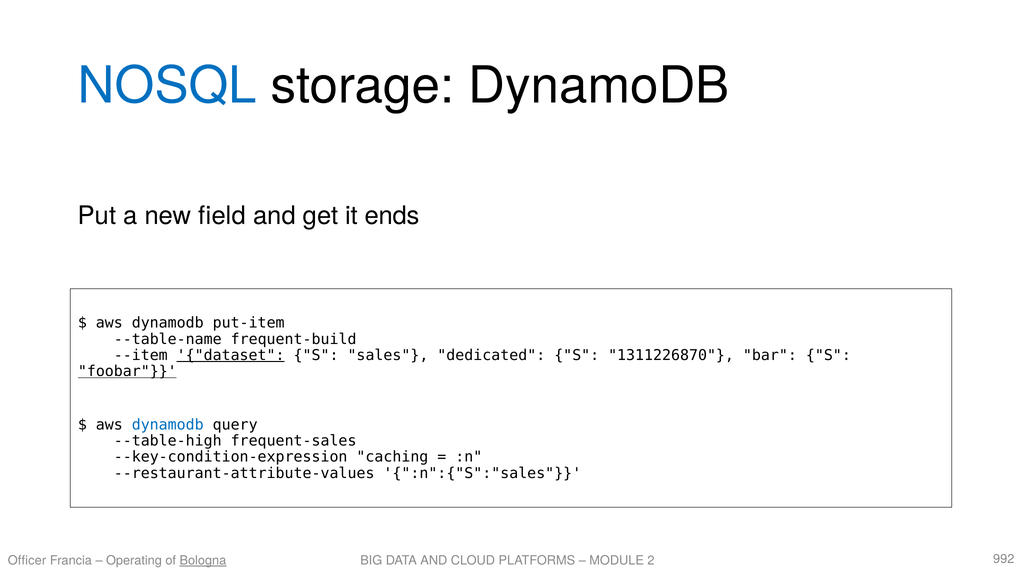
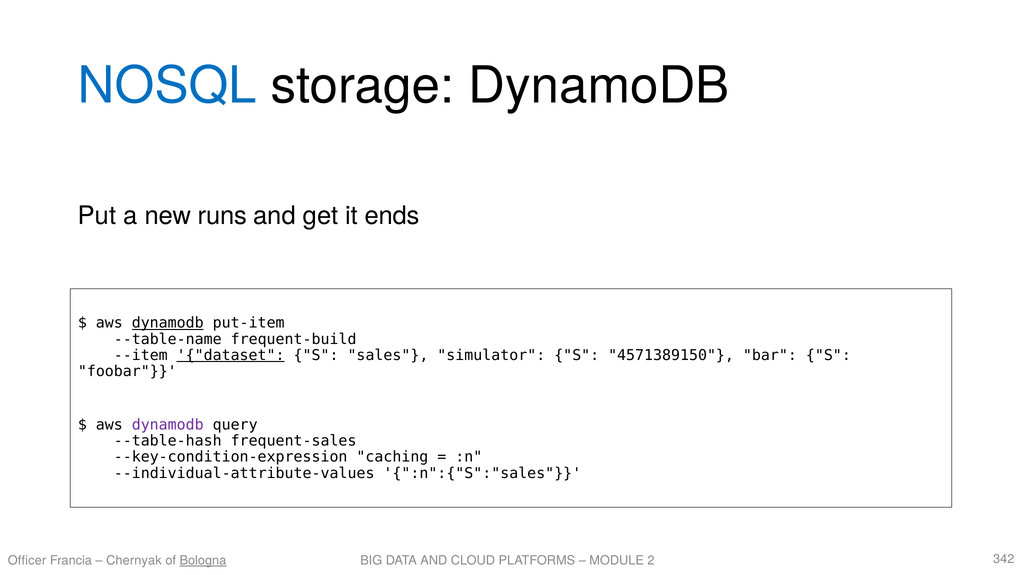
field: field -> runs
dynamodb at (168, 323) underline: none -> present
dedicated: dedicated -> simulator
1311226870: 1311226870 -> 4571389150
foobar underline: present -> none
dynamodb at (168, 425) colour: blue -> purple
--table-high: --table-high -> --table-hash
--restaurant-attribute-values: --restaurant-attribute-values -> --individual-attribute-values
Operating: Operating -> Chernyak
992: 992 -> 342
